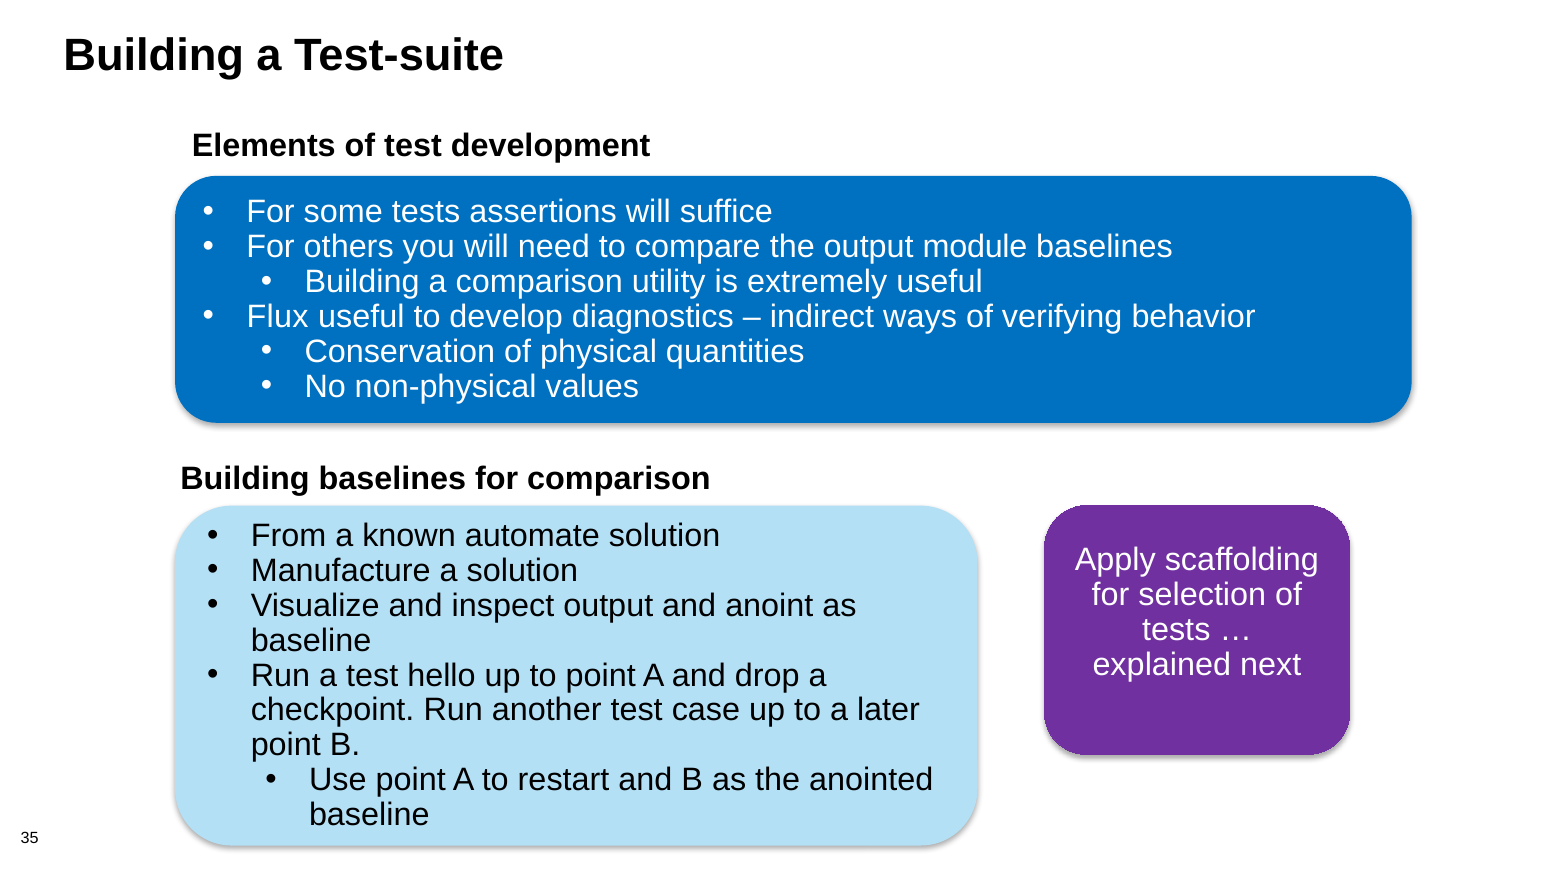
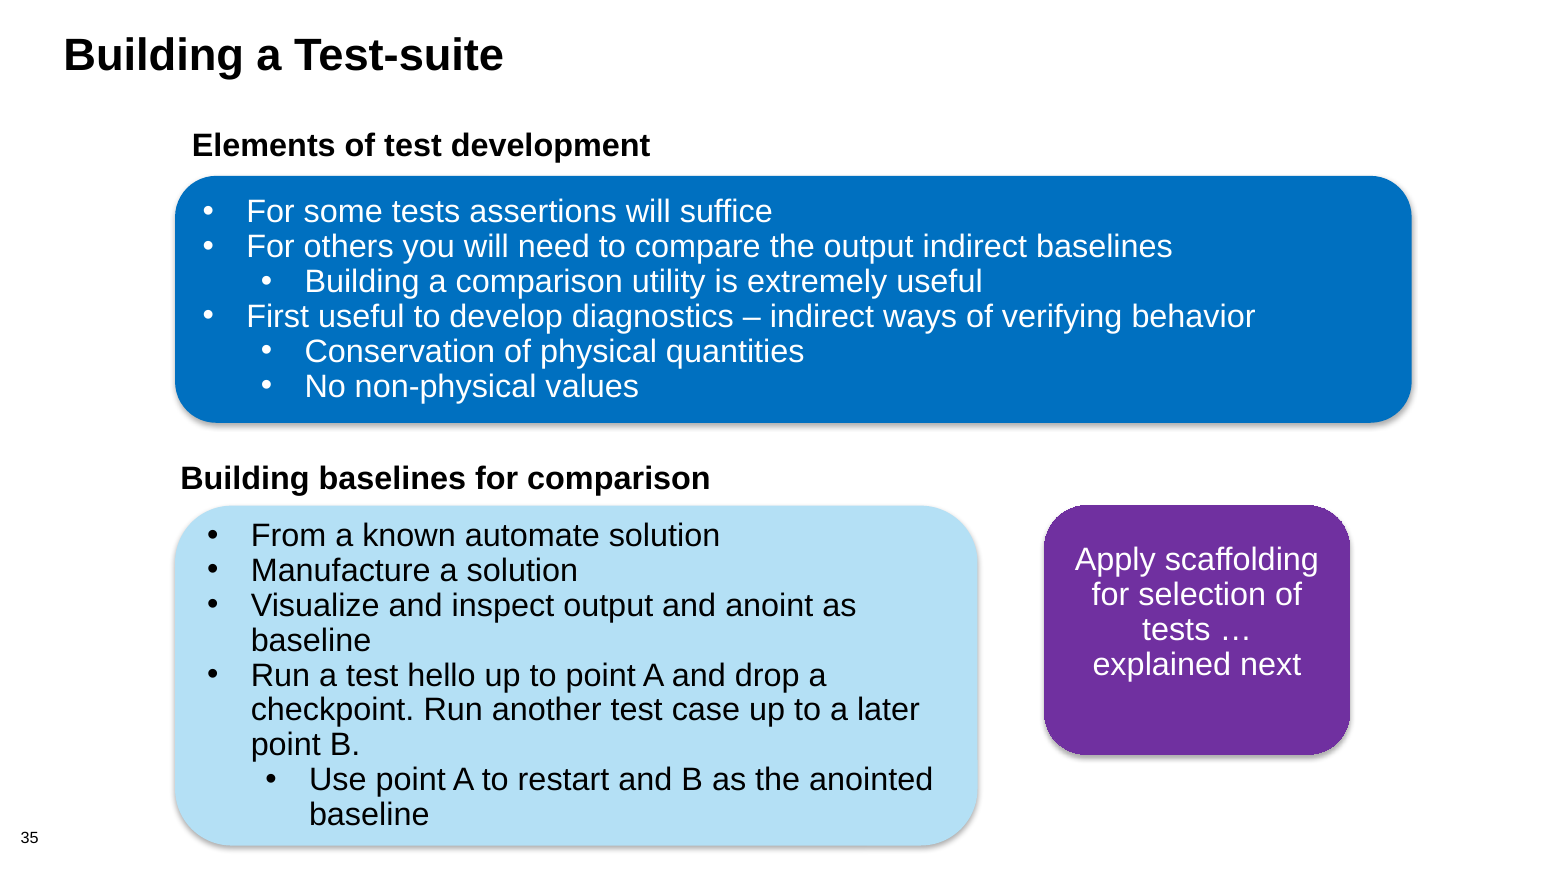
output module: module -> indirect
Flux: Flux -> First
